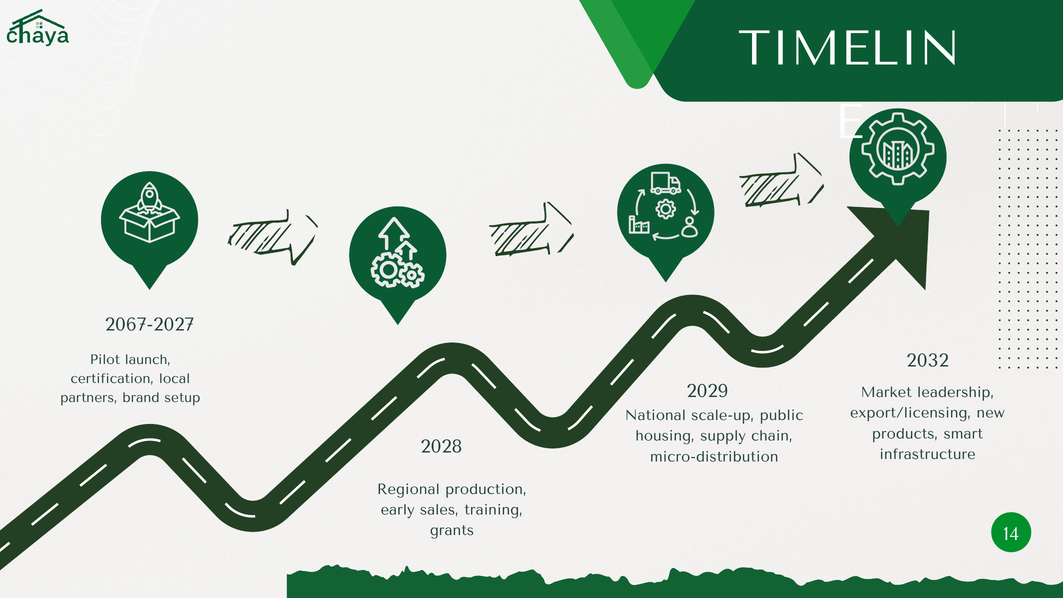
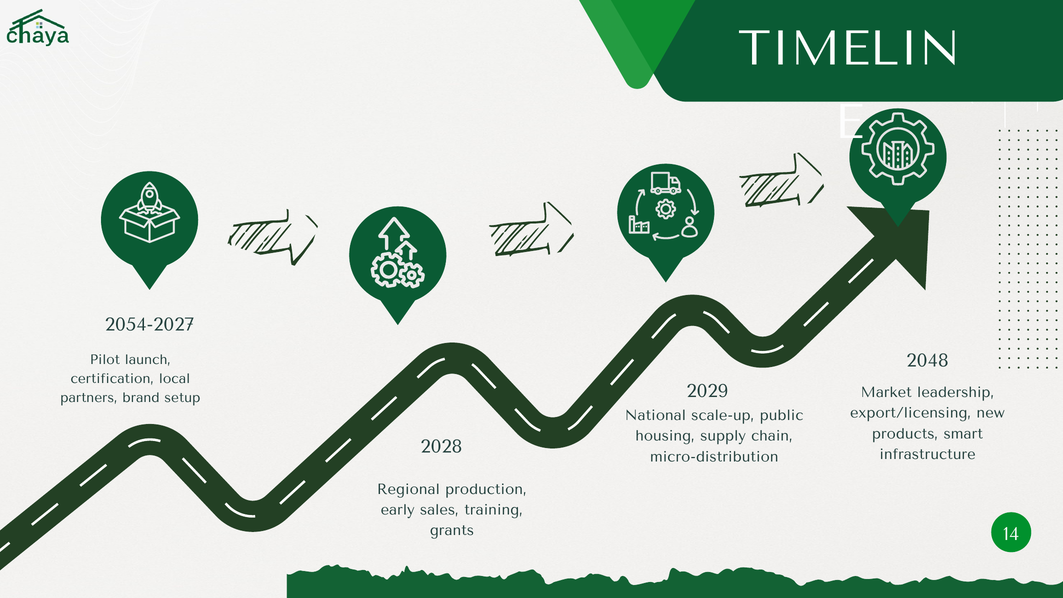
2067-2027: 2067-2027 -> 2054-2027
2032: 2032 -> 2048
